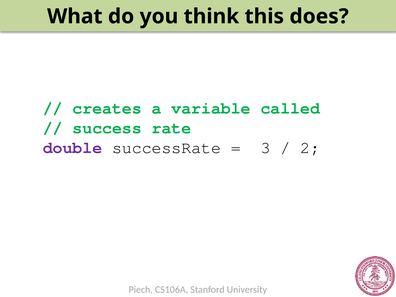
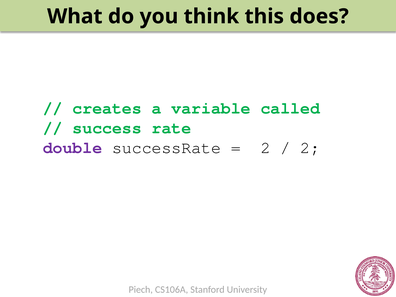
3 at (265, 148): 3 -> 2
